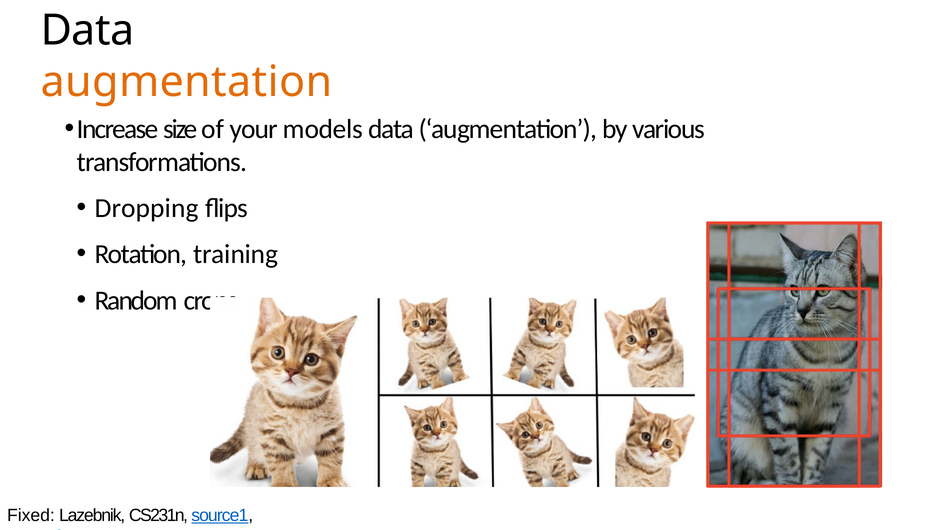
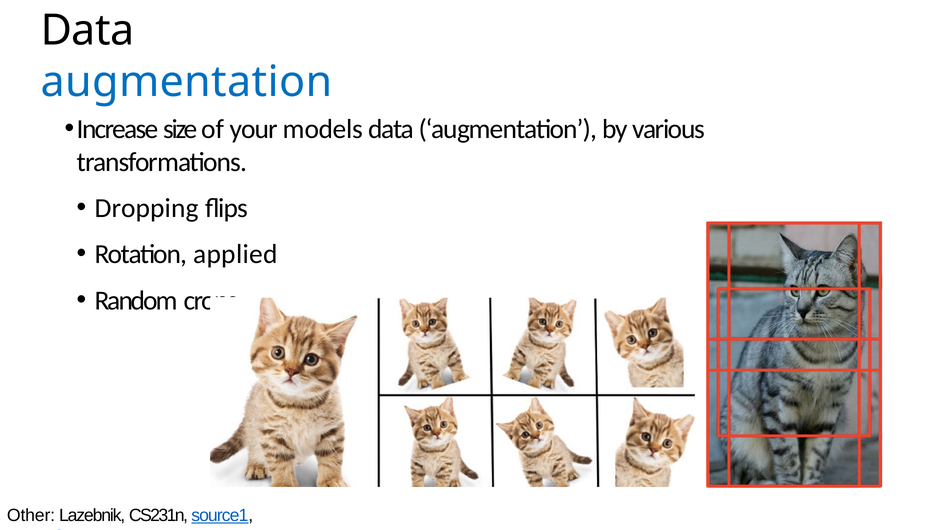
augmentation at (186, 82) colour: orange -> blue
training: training -> applied
Fixed: Fixed -> Other
